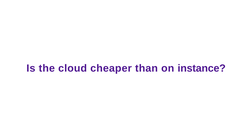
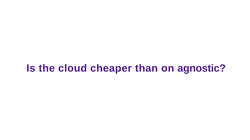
instance: instance -> agnostic
